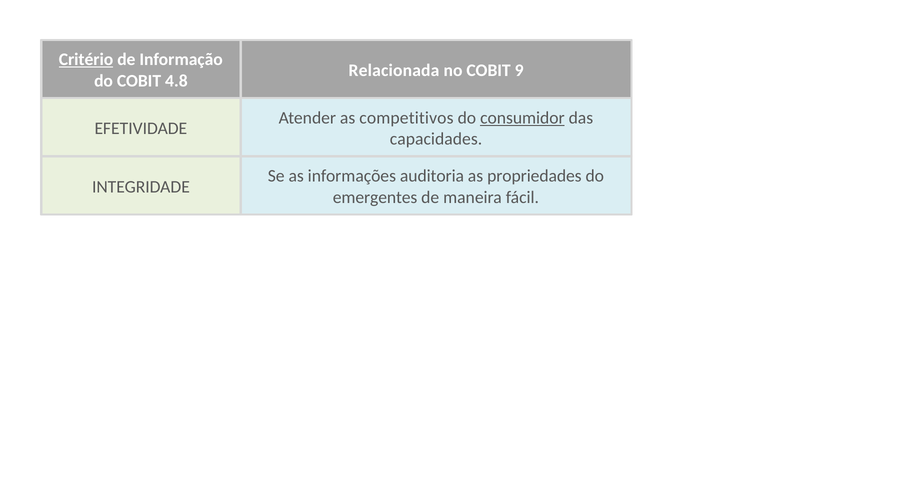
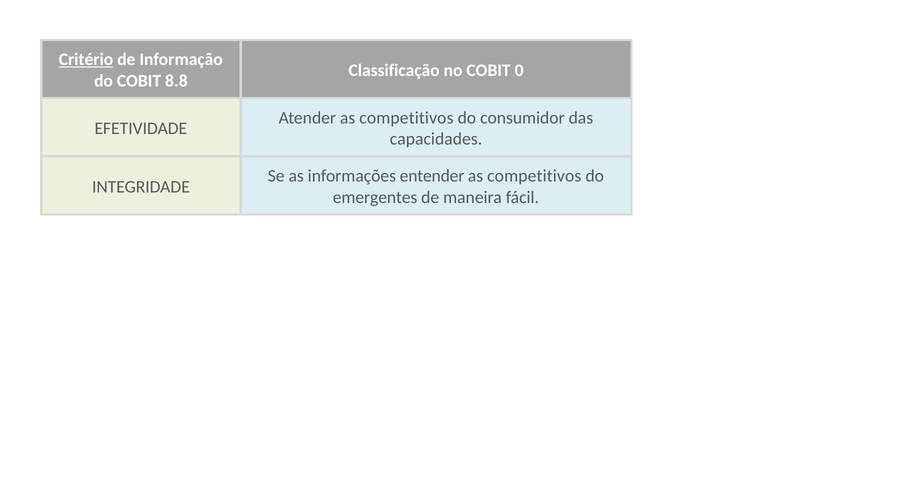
Relacionada: Relacionada -> Classificação
9: 9 -> 0
4.8: 4.8 -> 8.8
consumidor underline: present -> none
auditoria: auditoria -> entender
propriedades at (534, 176): propriedades -> competitivos
